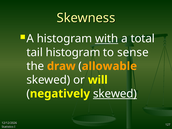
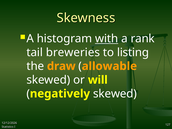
total: total -> rank
tail histogram: histogram -> breweries
sense: sense -> listing
skewed at (115, 94) underline: present -> none
